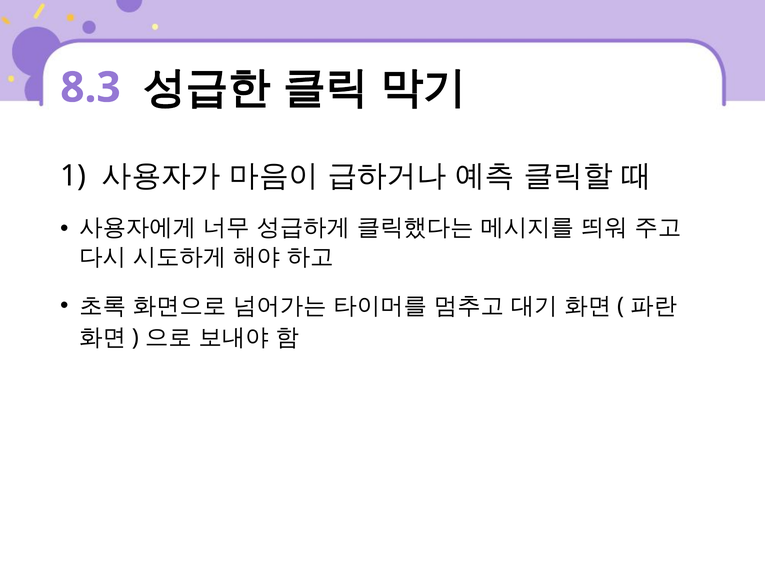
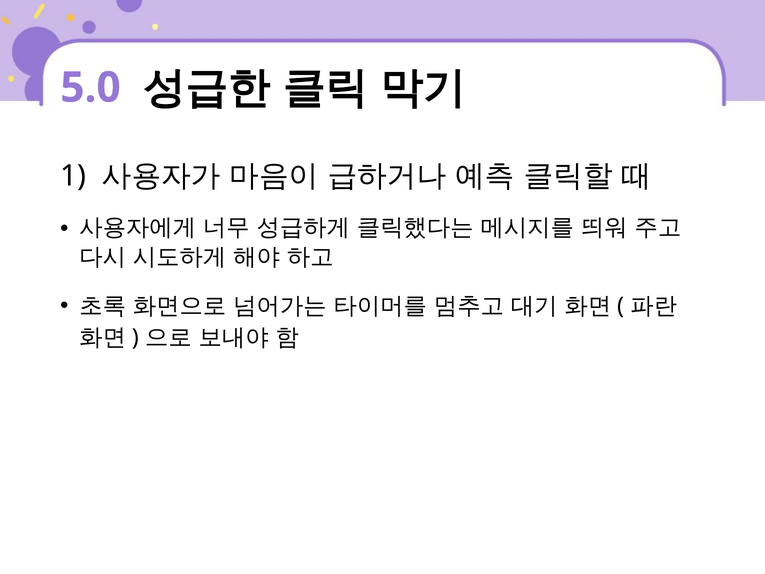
8.3: 8.3 -> 5.0
